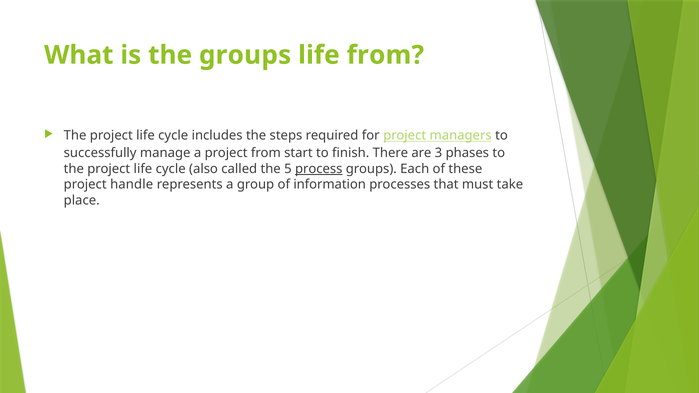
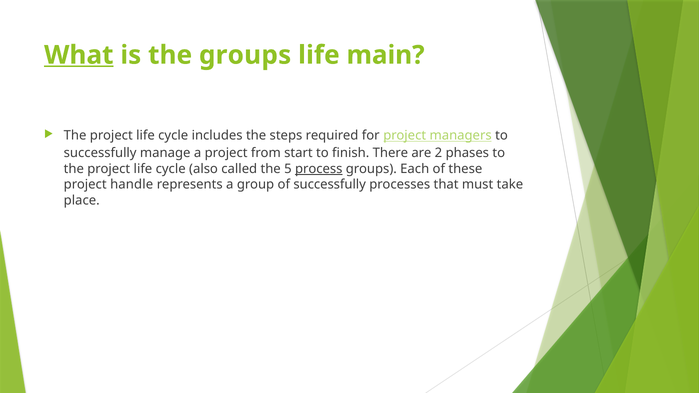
What underline: none -> present
life from: from -> main
3: 3 -> 2
of information: information -> successfully
